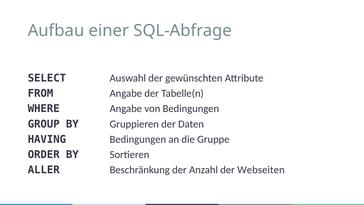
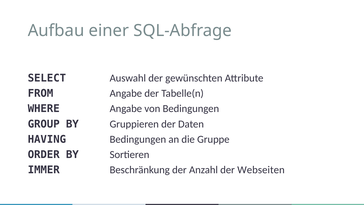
ALLER: ALLER -> IMMER
